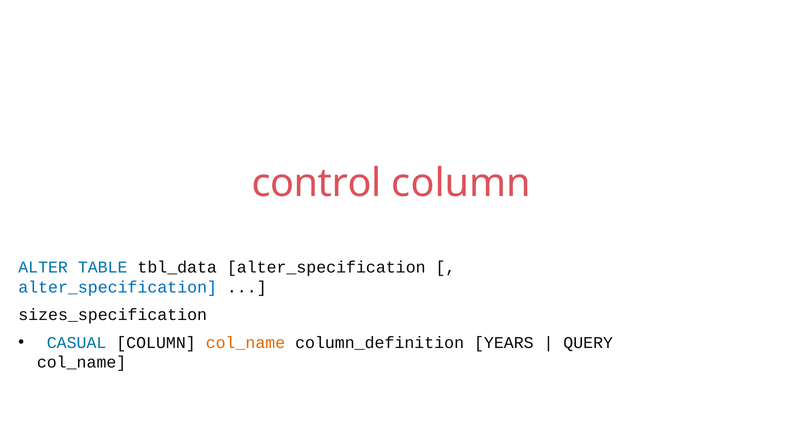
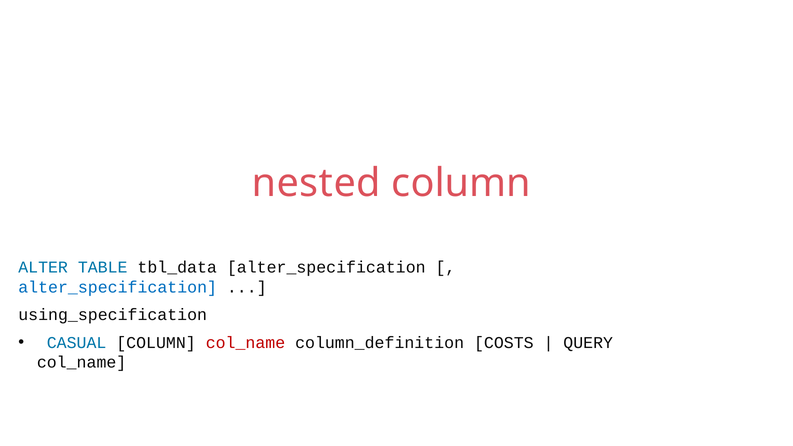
control: control -> nested
sizes_specification: sizes_specification -> using_specification
col_name at (245, 343) colour: orange -> red
YEARS: YEARS -> COSTS
